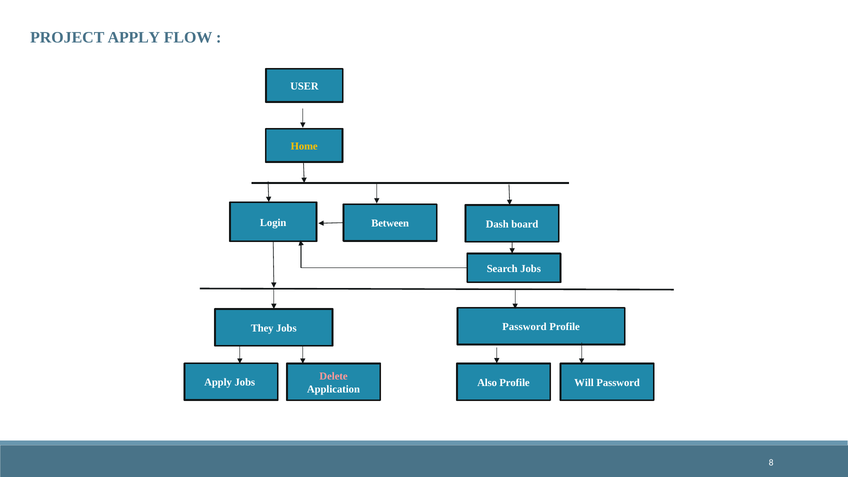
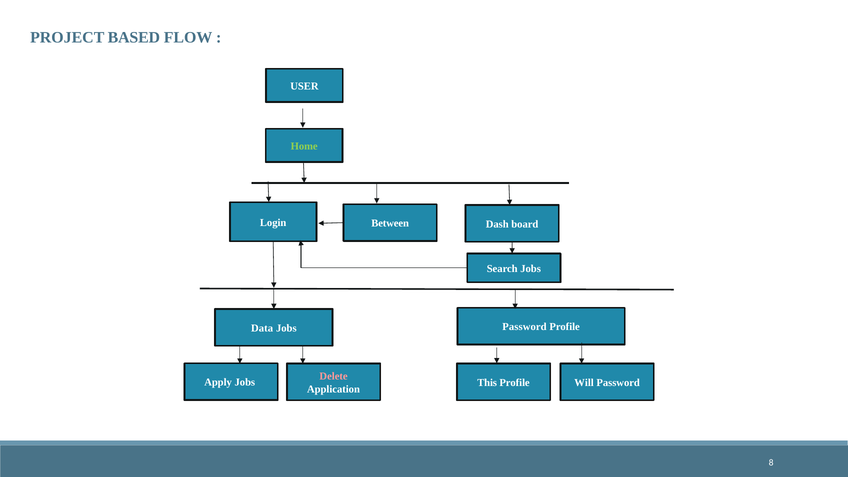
PROJECT APPLY: APPLY -> BASED
Home colour: yellow -> light green
They: They -> Data
Also: Also -> This
